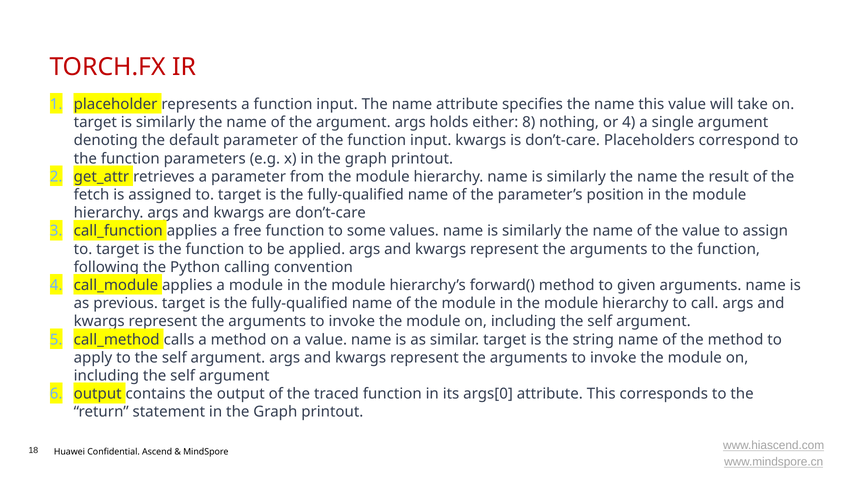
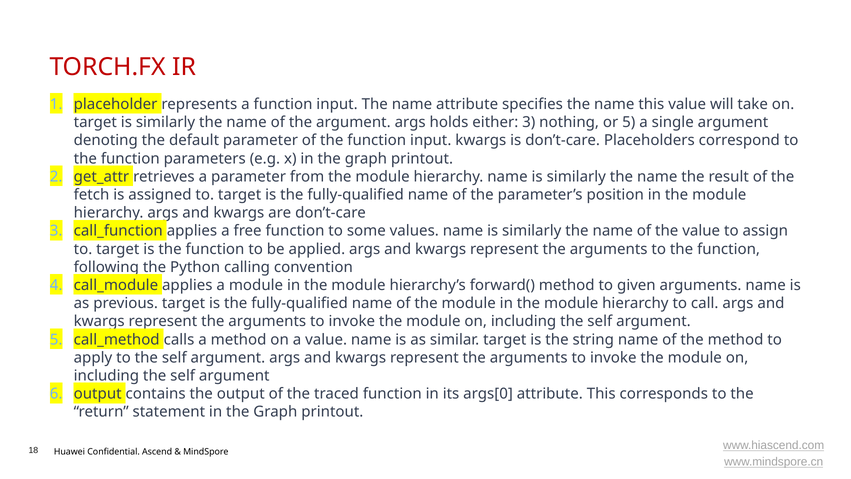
either 8: 8 -> 3
or 4: 4 -> 5
